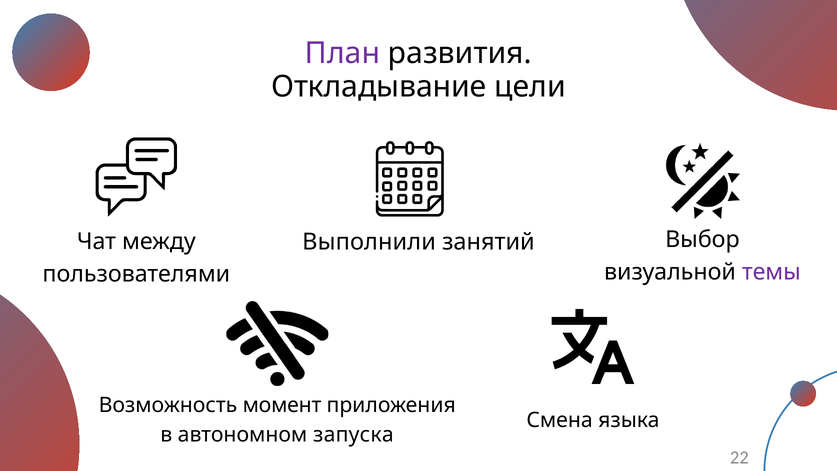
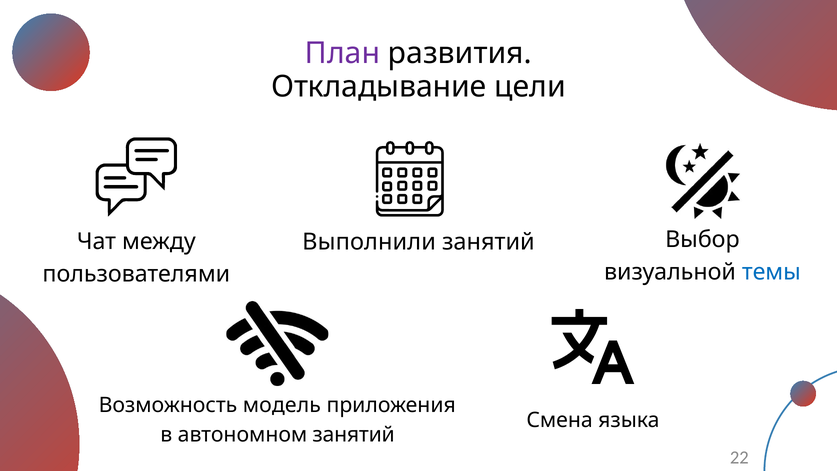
темы colour: purple -> blue
момент: момент -> модель
автономном запуска: запуска -> занятий
